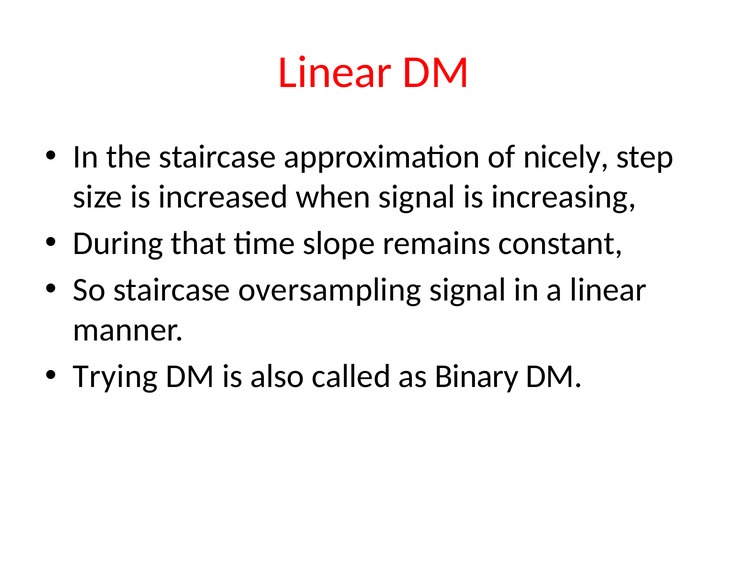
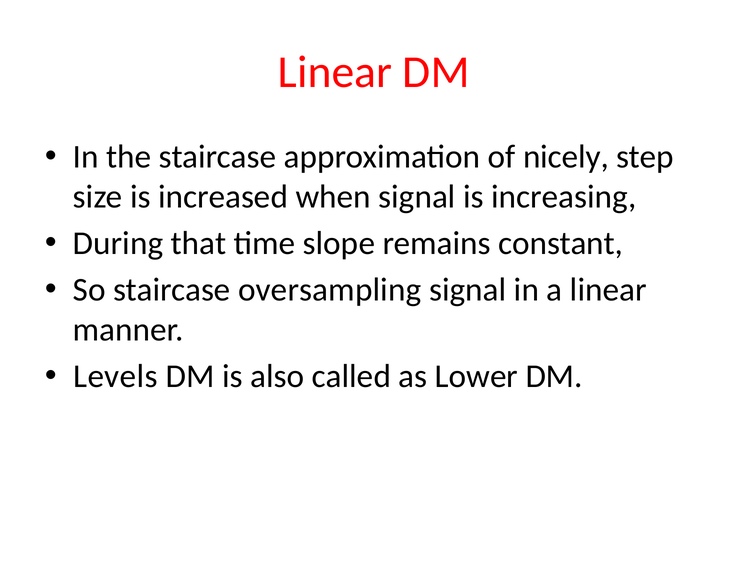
Trying: Trying -> Levels
Binary: Binary -> Lower
